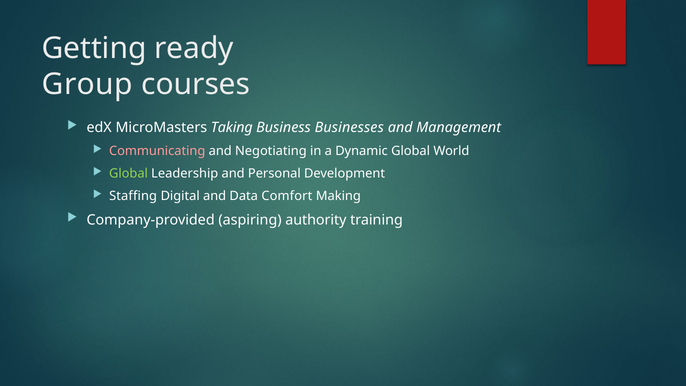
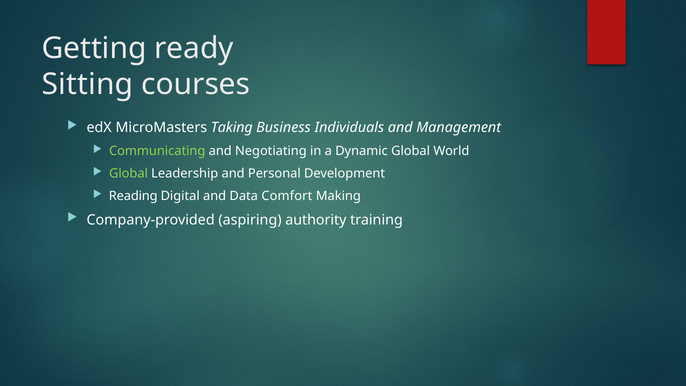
Group: Group -> Sitting
Businesses: Businesses -> Individuals
Communicating colour: pink -> light green
Staffing: Staffing -> Reading
